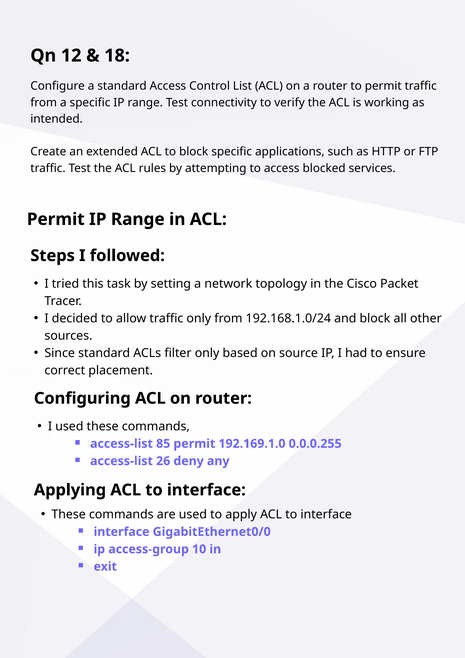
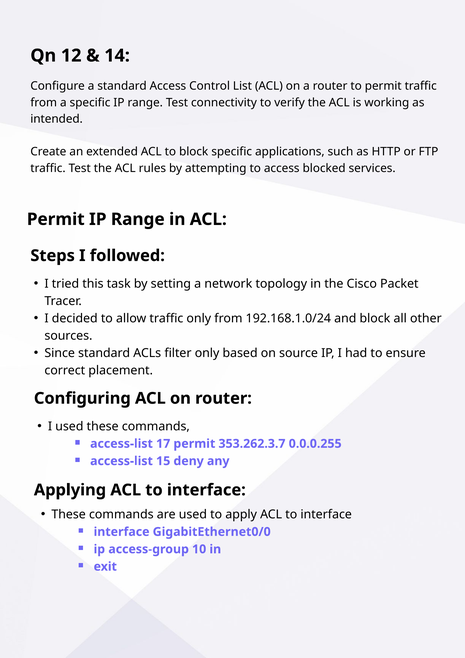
18: 18 -> 14
85: 85 -> 17
192.169.1.0: 192.169.1.0 -> 353.262.3.7
26: 26 -> 15
